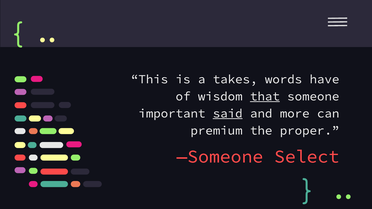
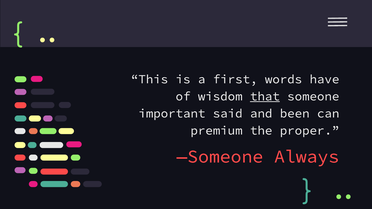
takes: takes -> first
said underline: present -> none
more: more -> been
Select: Select -> Always
